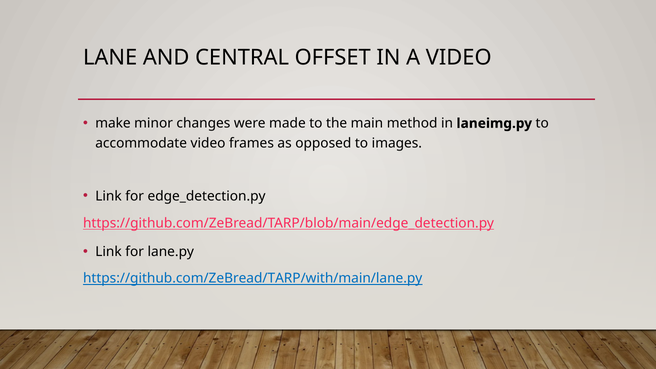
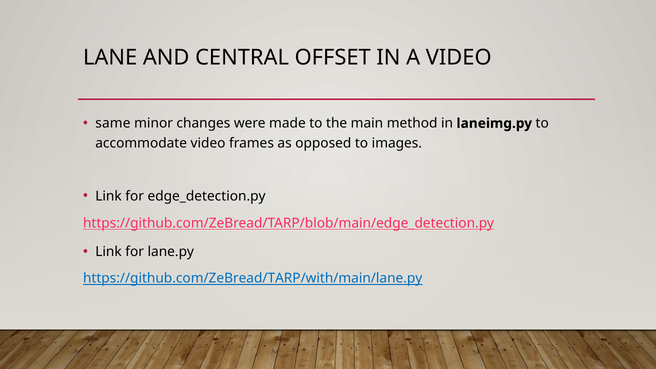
make: make -> same
